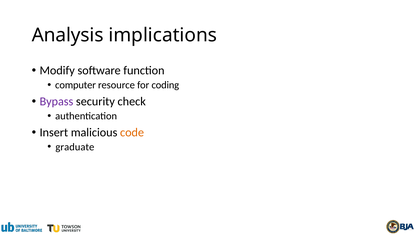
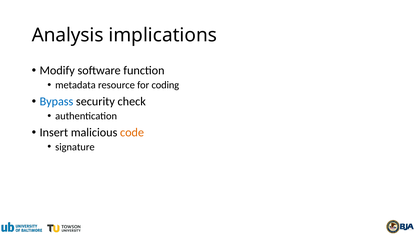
computer: computer -> metadata
Bypass colour: purple -> blue
graduate: graduate -> signature
